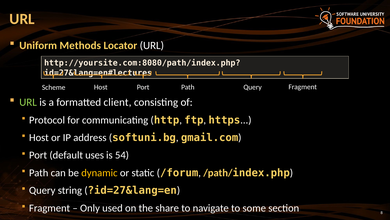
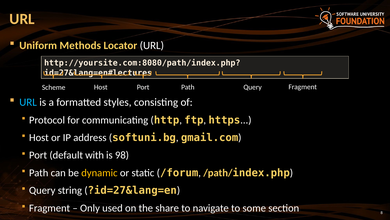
URL at (28, 102) colour: light green -> light blue
client: client -> styles
uses: uses -> with
54: 54 -> 98
